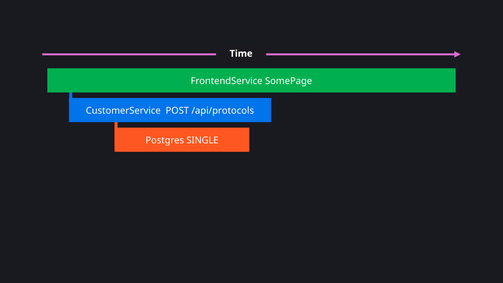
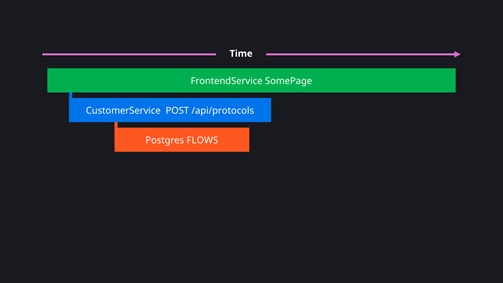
SINGLE: SINGLE -> FLOWS
